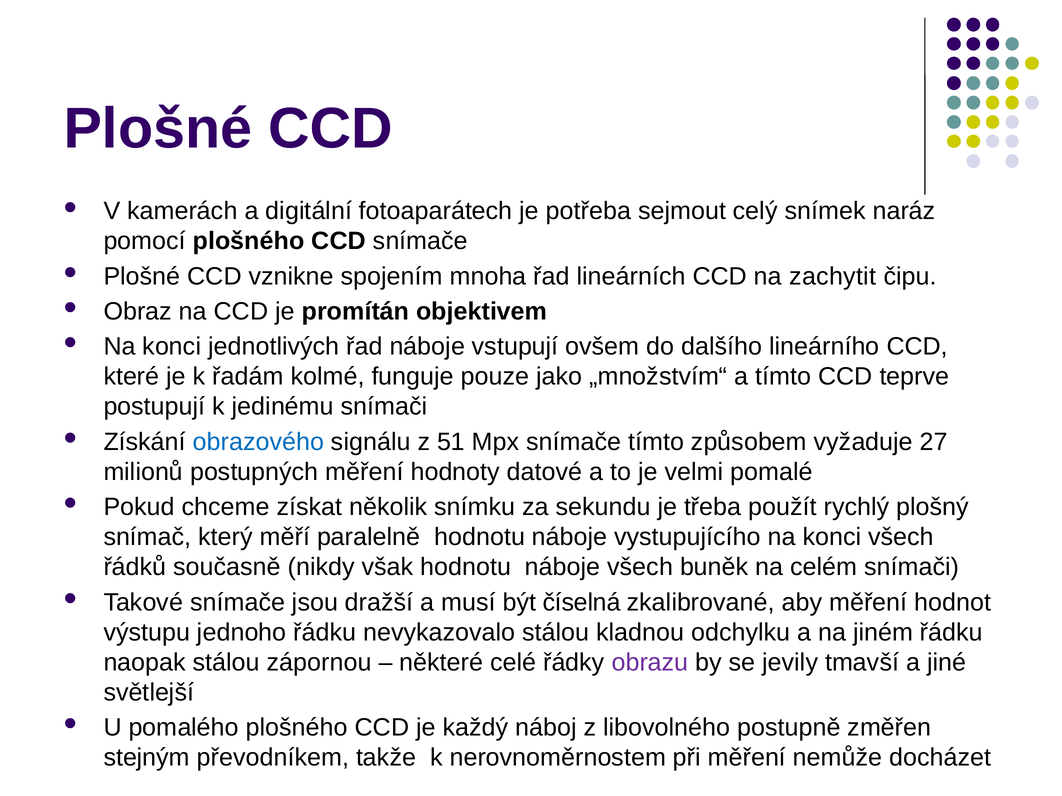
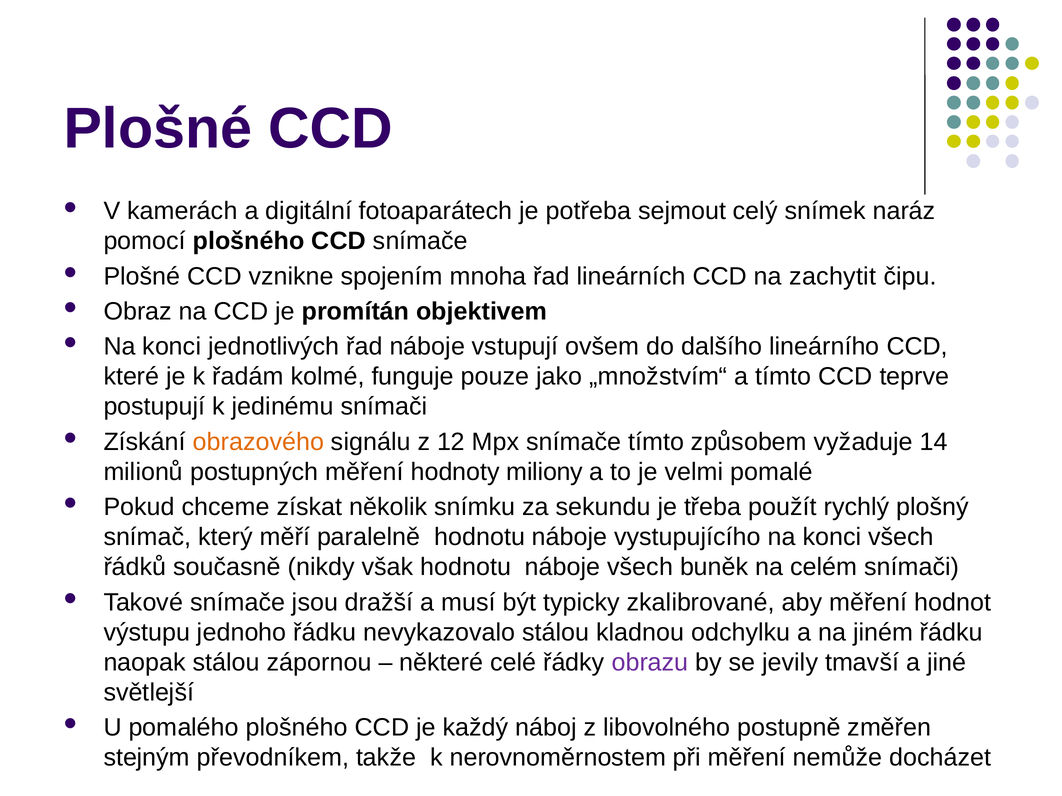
obrazového colour: blue -> orange
51: 51 -> 12
27: 27 -> 14
datové: datové -> miliony
číselná: číselná -> typicky
